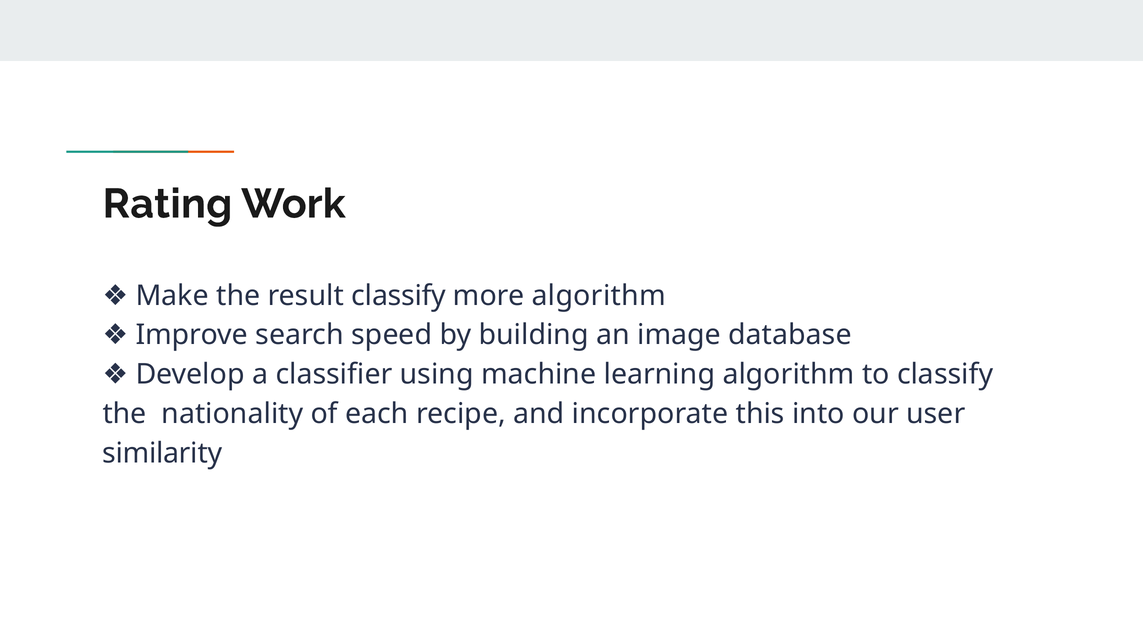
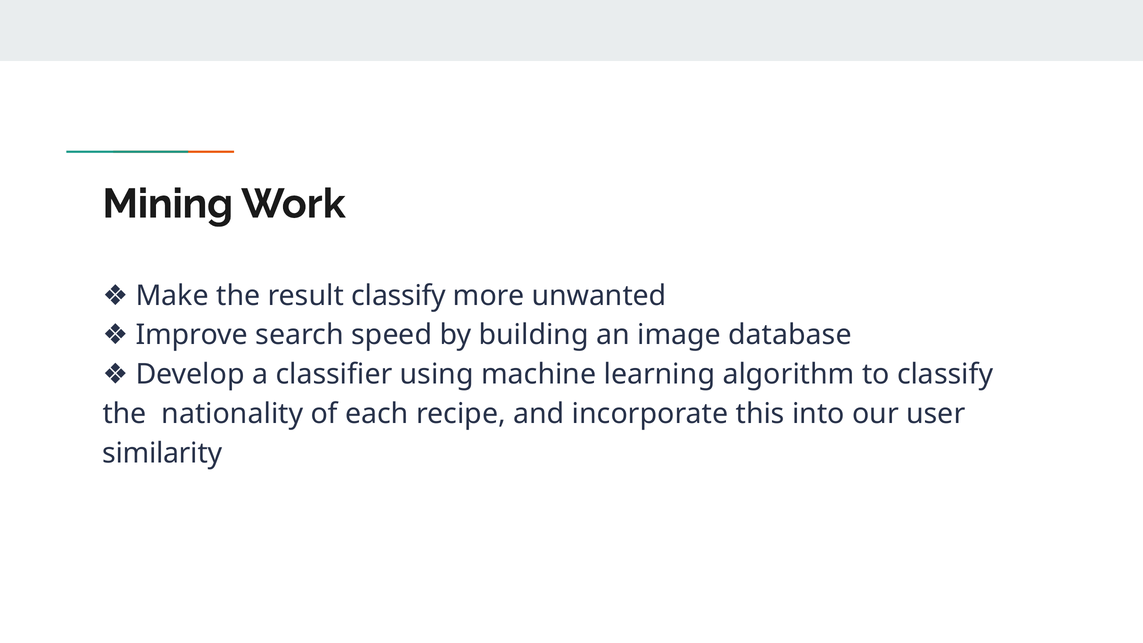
Rating: Rating -> Mining
more algorithm: algorithm -> unwanted
